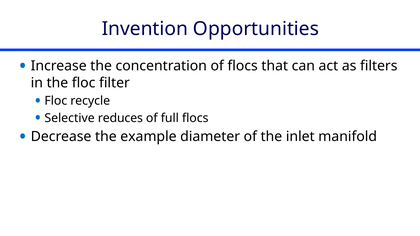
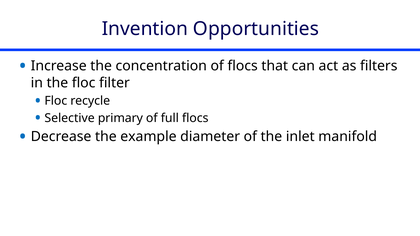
reduces: reduces -> primary
